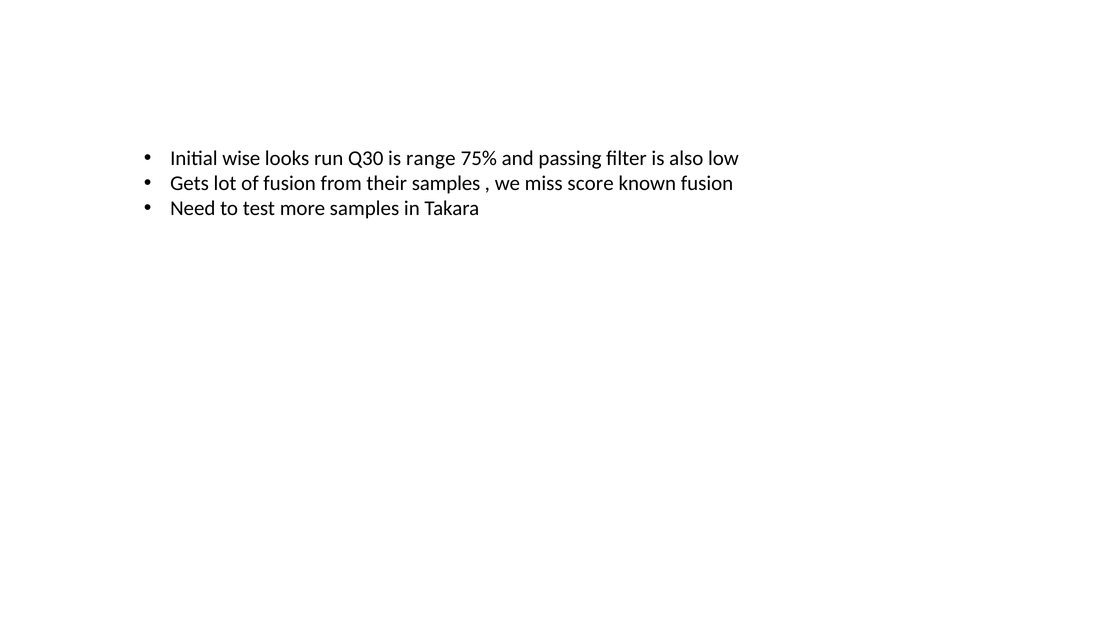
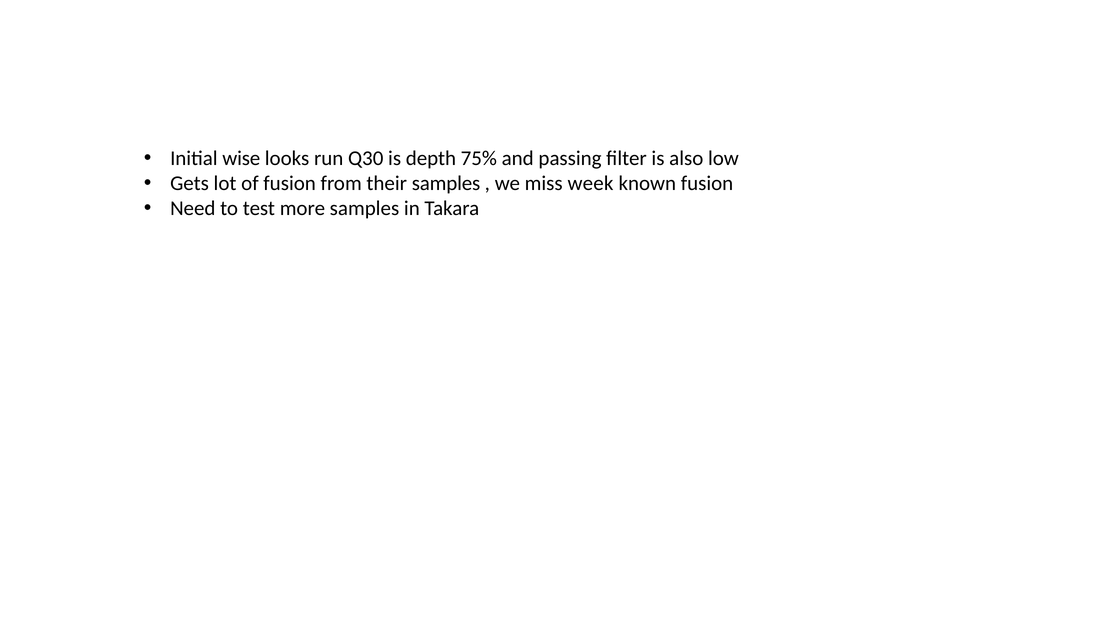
range: range -> depth
score: score -> week
